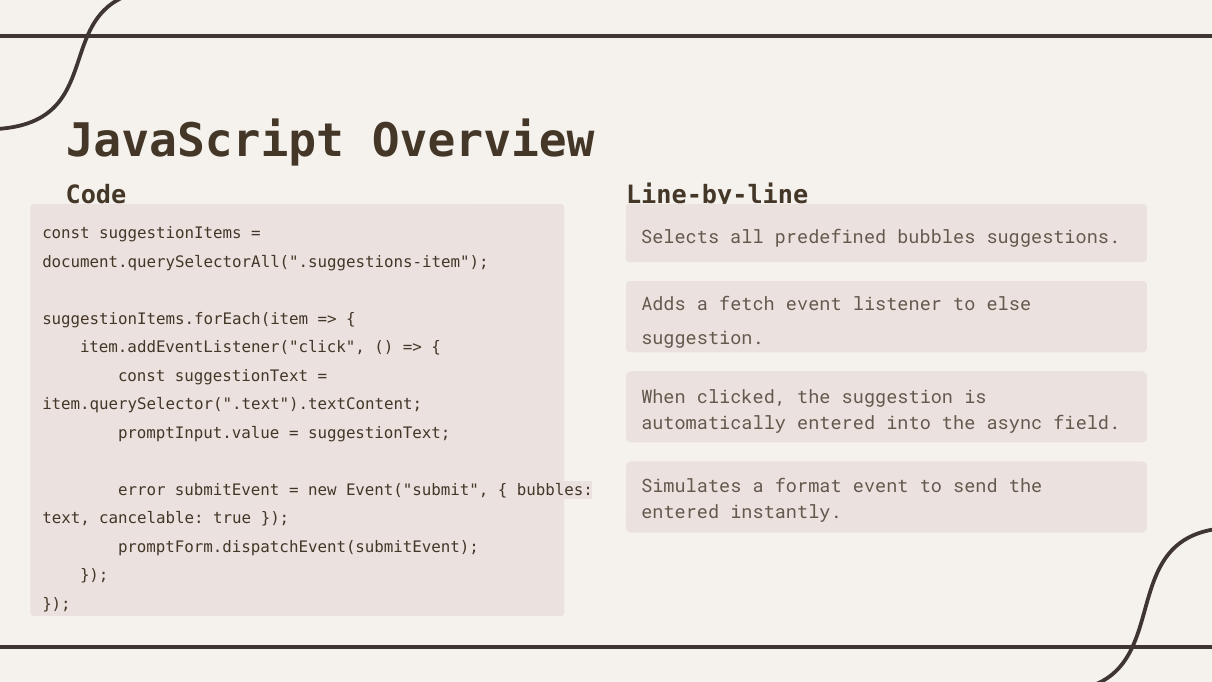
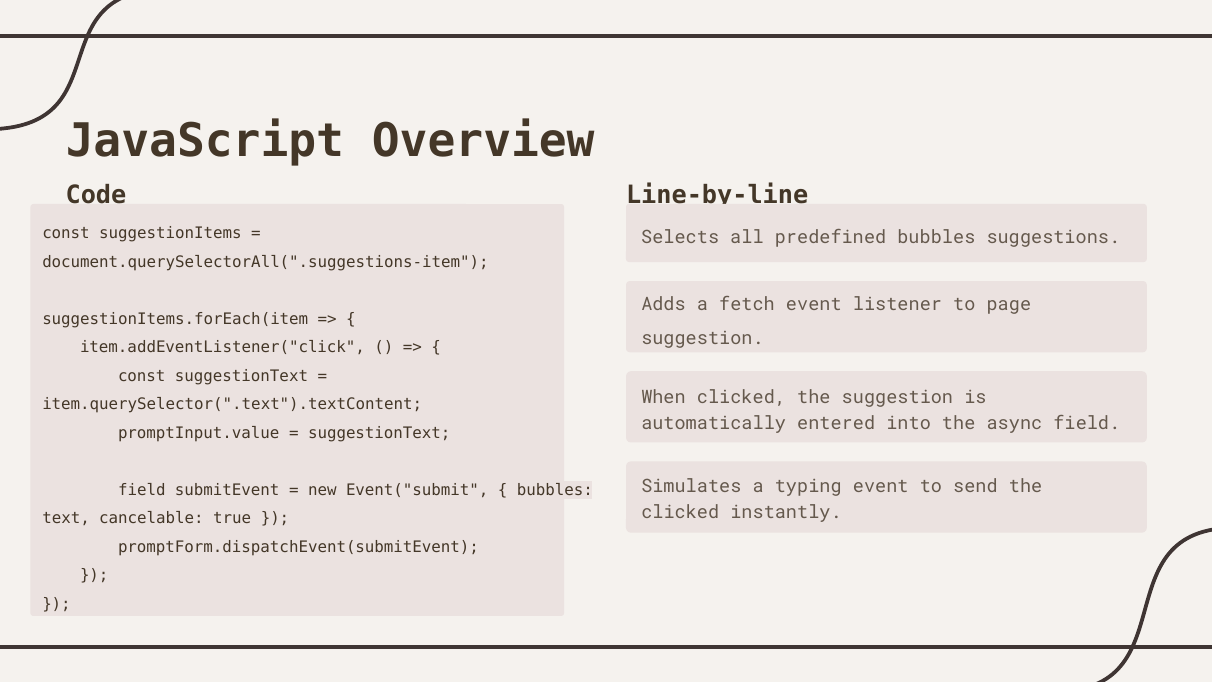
else: else -> page
format: format -> typing
error at (142, 490): error -> field
entered at (680, 512): entered -> clicked
